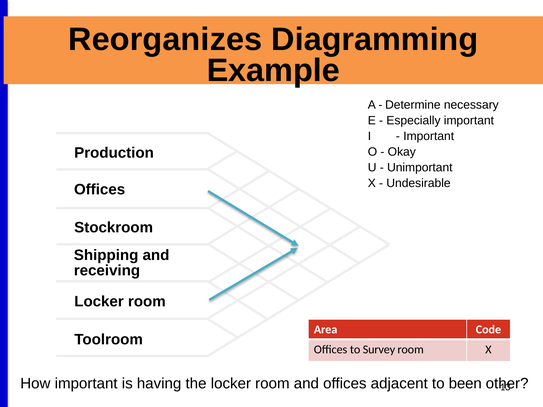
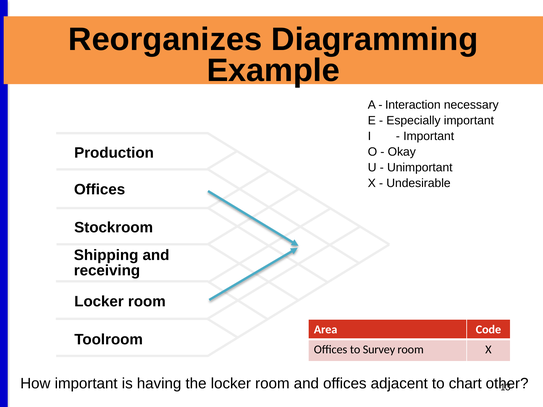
Determine: Determine -> Interaction
been: been -> chart
